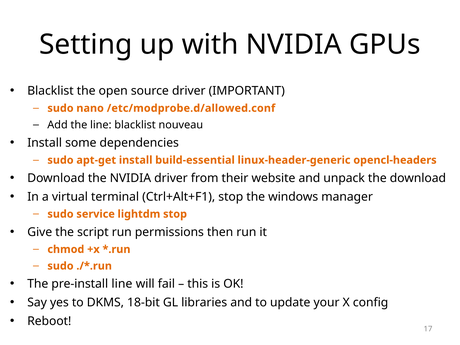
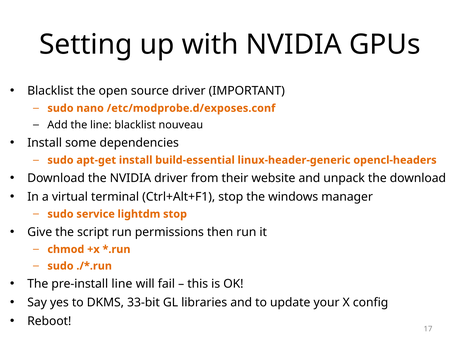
/etc/modprobe.d/allowed.conf: /etc/modprobe.d/allowed.conf -> /etc/modprobe.d/exposes.conf
18-bit: 18-bit -> 33-bit
